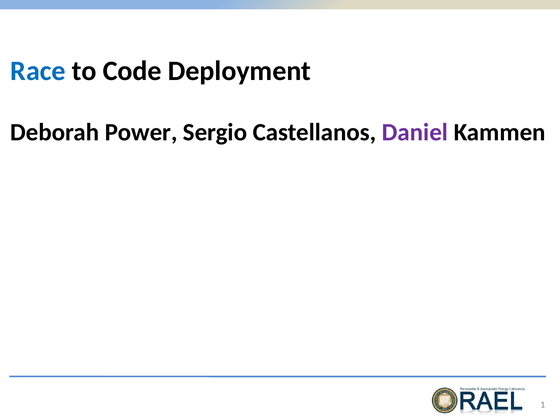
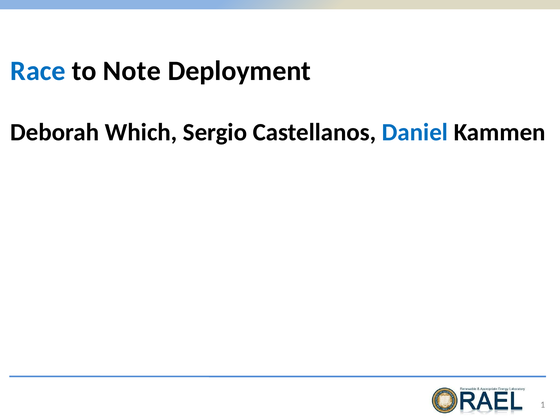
Code: Code -> Note
Power: Power -> Which
Daniel colour: purple -> blue
